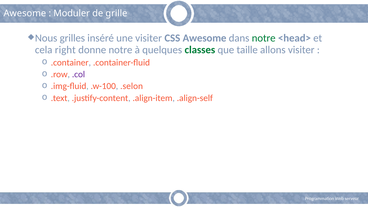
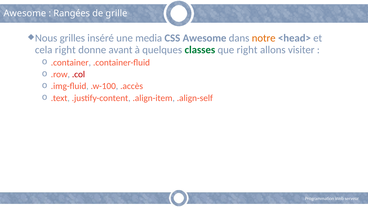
Moduler: Moduler -> Rangées
une visiter: visiter -> media
notre at (264, 38) colour: green -> orange
donne notre: notre -> avant
que taille: taille -> right
.col colour: purple -> red
.selon: .selon -> .accès
